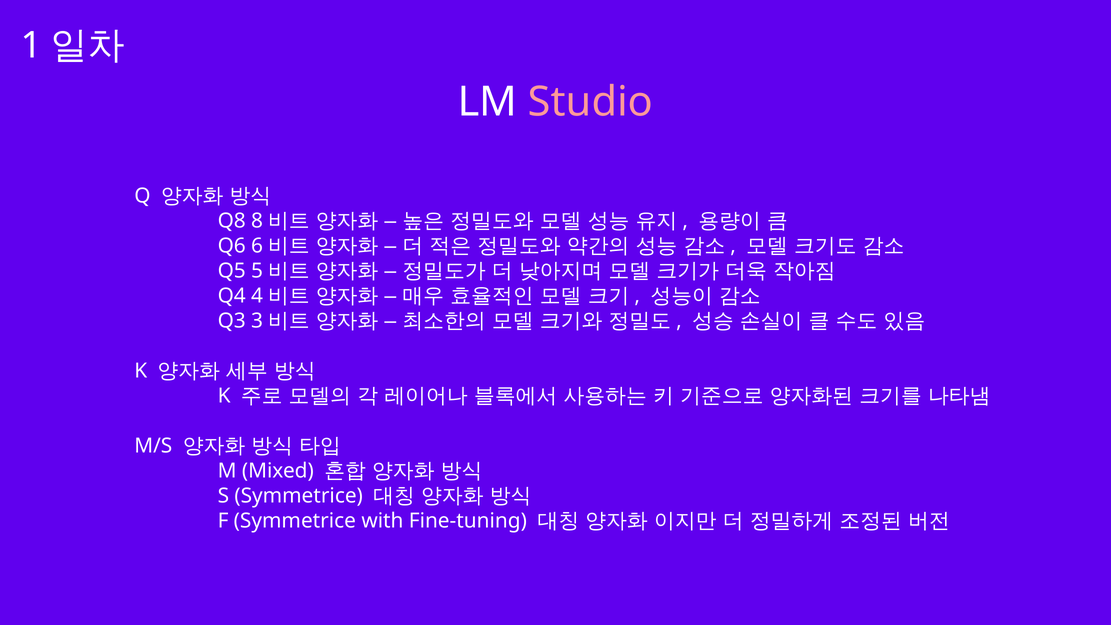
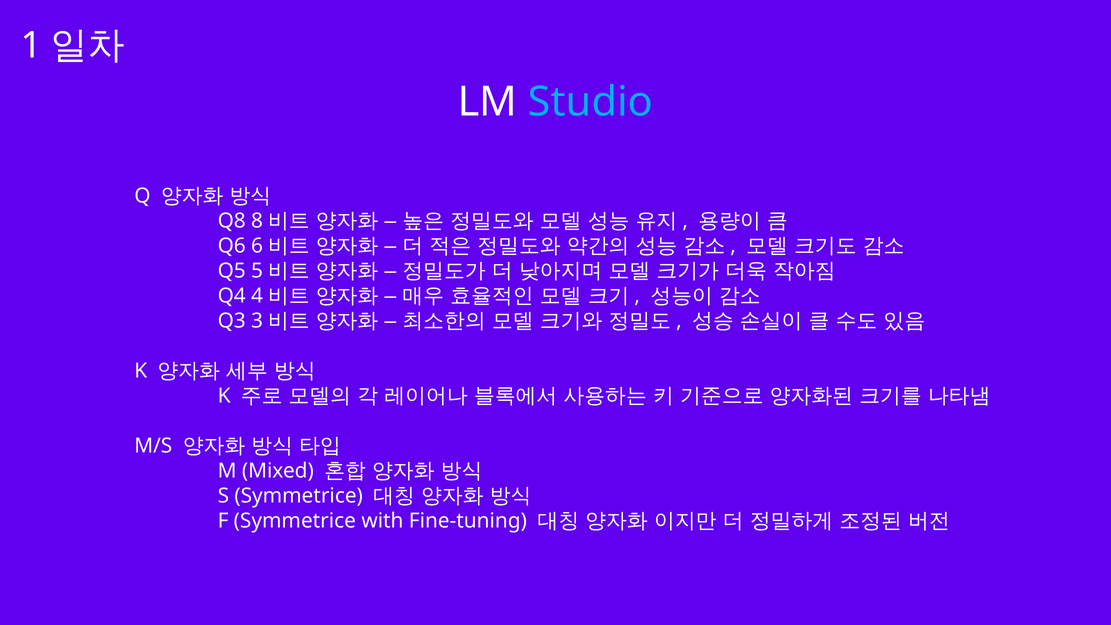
Studio colour: pink -> light blue
